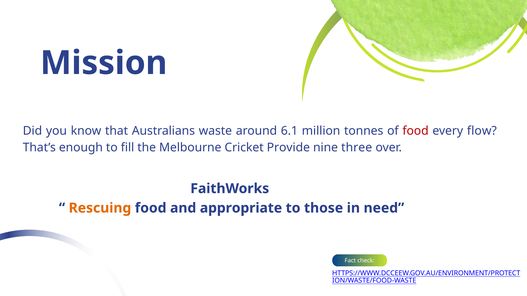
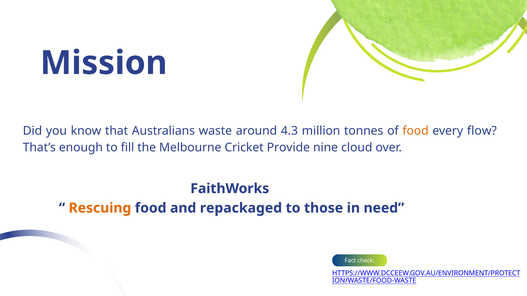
6.1: 6.1 -> 4.3
food at (416, 131) colour: red -> orange
three: three -> cloud
appropriate: appropriate -> repackaged
